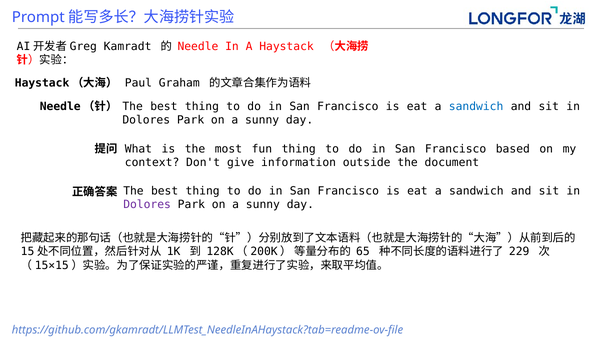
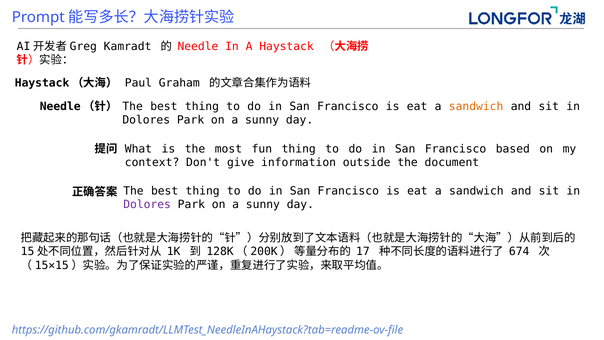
sandwich at (476, 106) colour: blue -> orange
65: 65 -> 17
229: 229 -> 674
